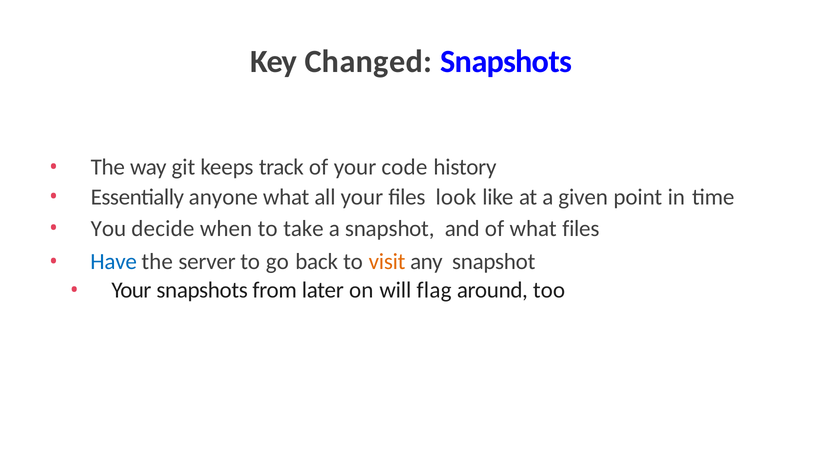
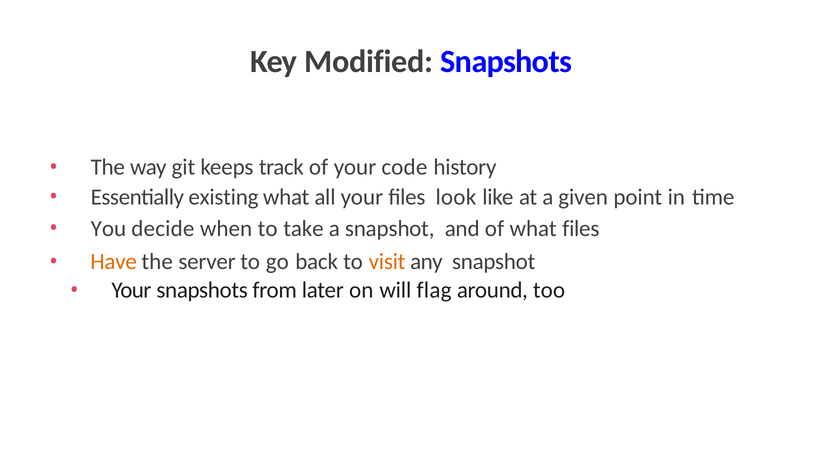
Changed: Changed -> Modified
anyone: anyone -> existing
Have colour: blue -> orange
